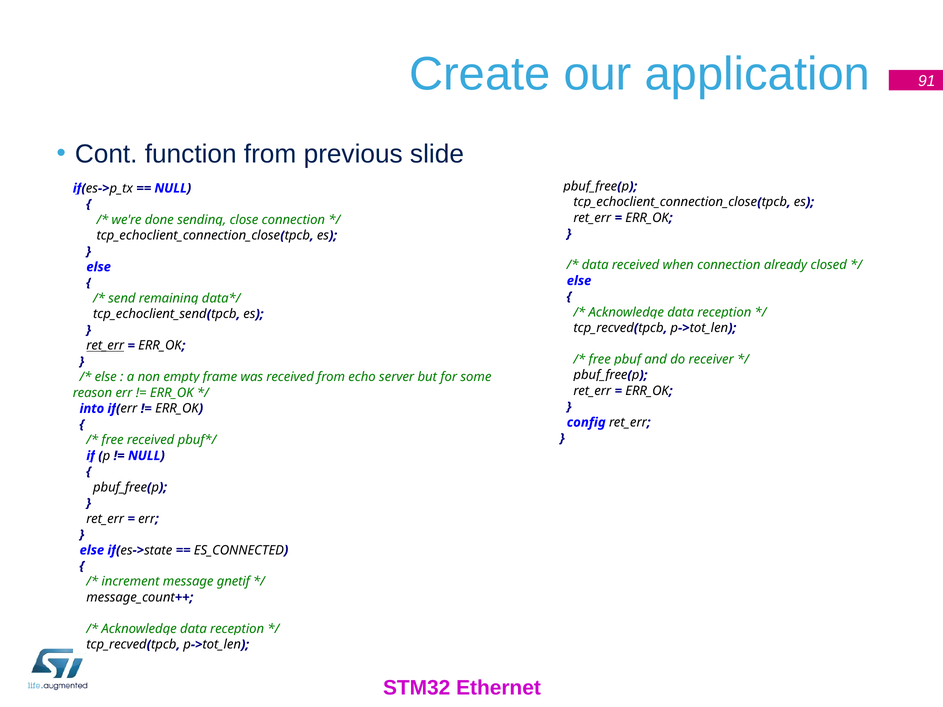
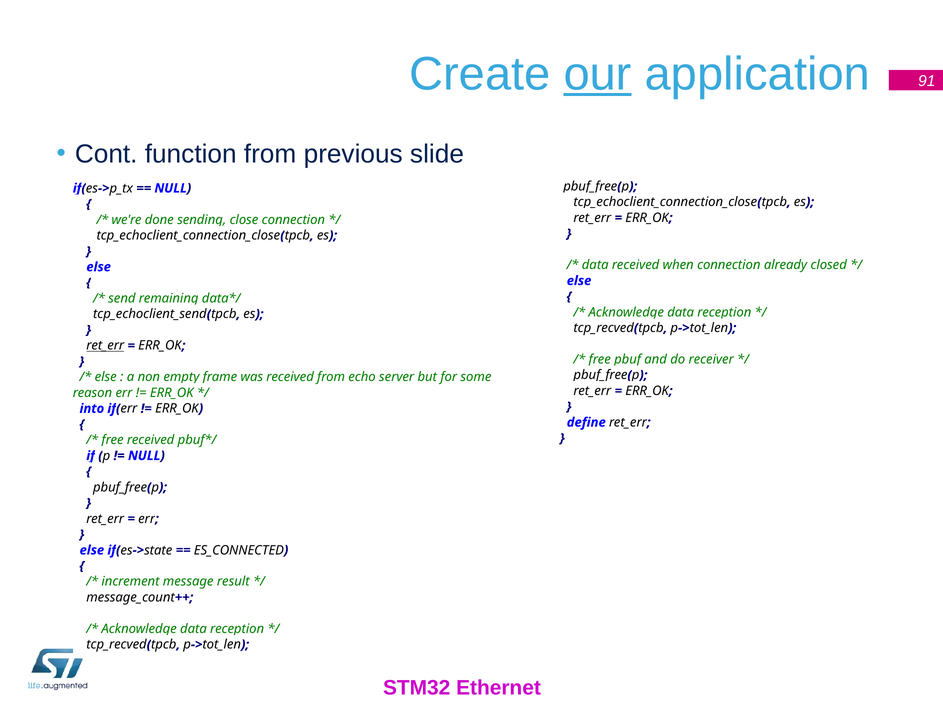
our underline: none -> present
config: config -> define
gnetif: gnetif -> result
